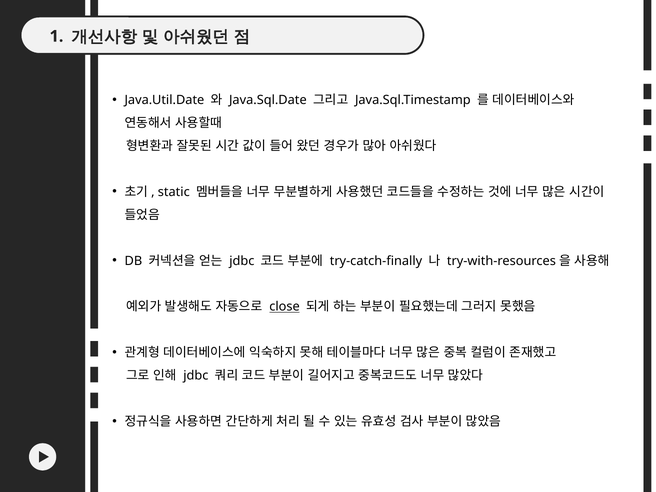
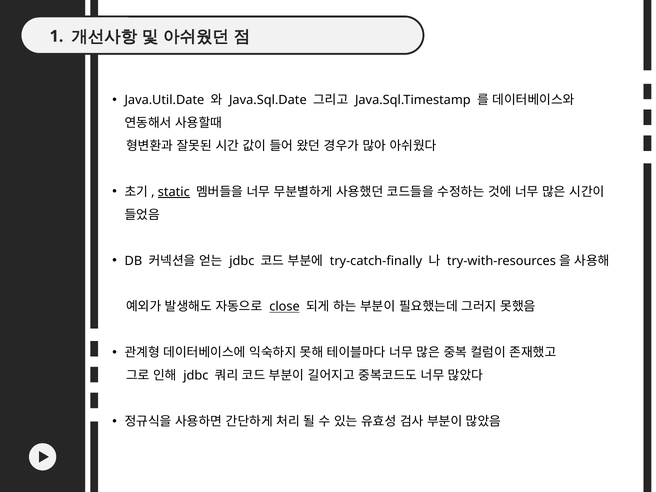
static underline: none -> present
